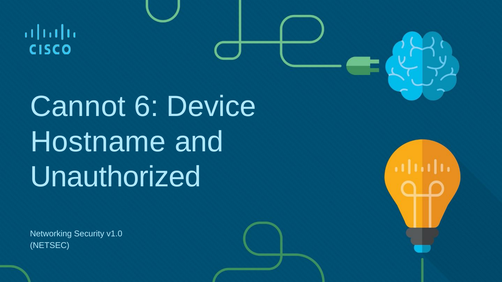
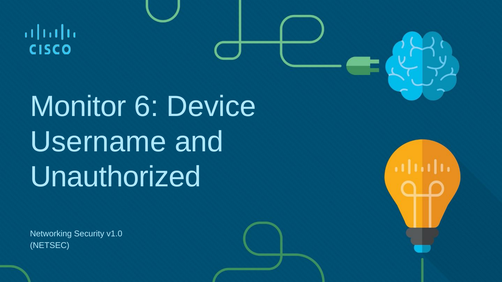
Cannot: Cannot -> Monitor
Hostname: Hostname -> Username
